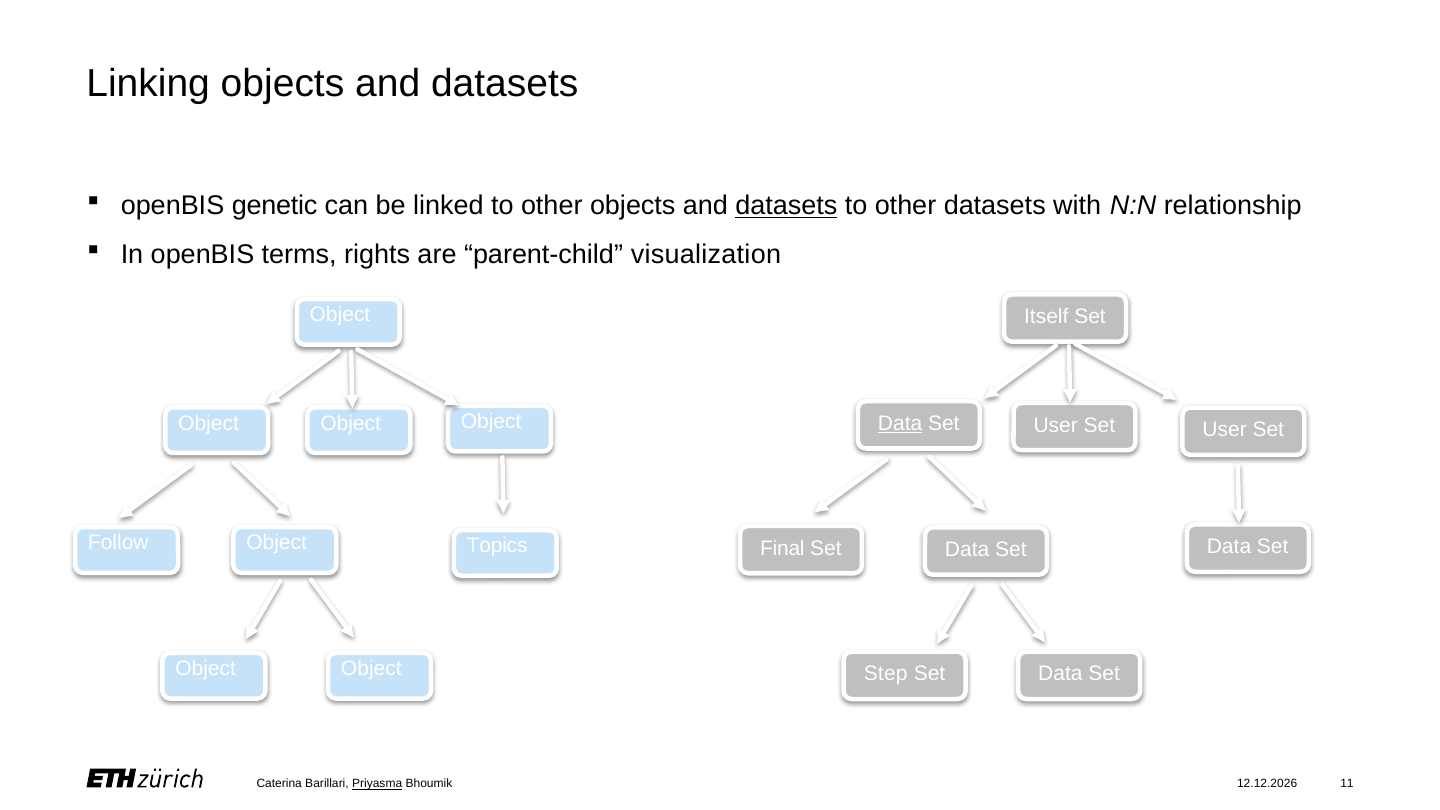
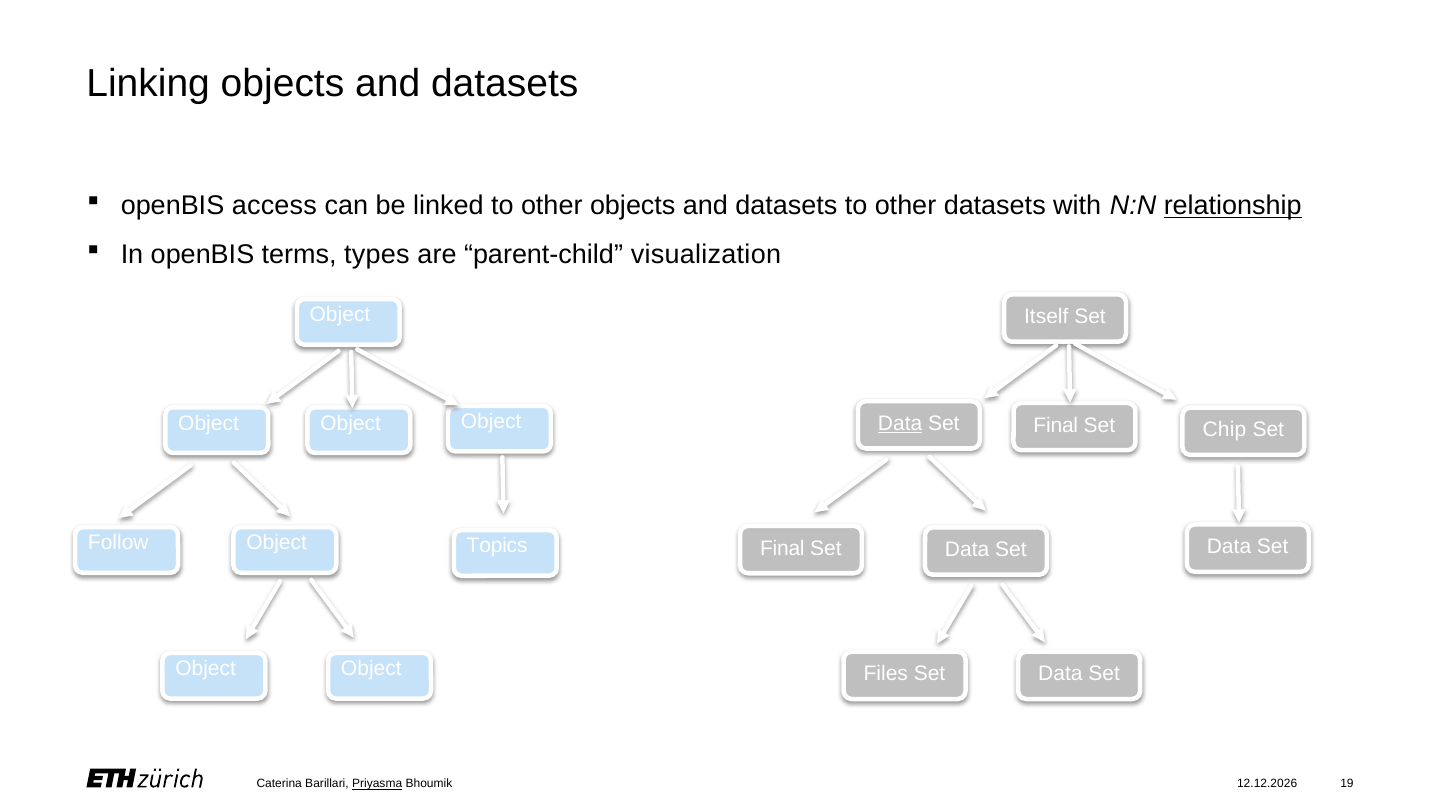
genetic: genetic -> access
datasets at (786, 206) underline: present -> none
relationship underline: none -> present
rights: rights -> types
User at (1056, 425): User -> Final
User at (1225, 430): User -> Chip
Step: Step -> Files
11: 11 -> 19
